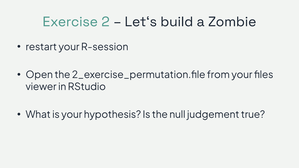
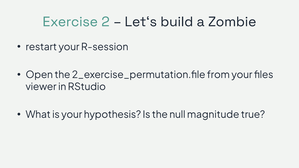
judgement: judgement -> magnitude
